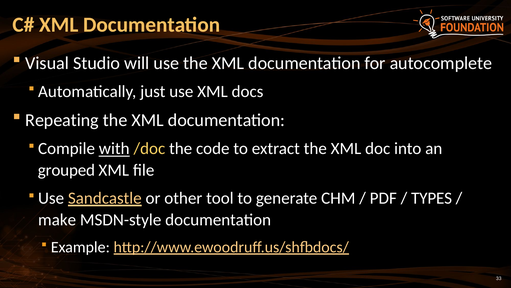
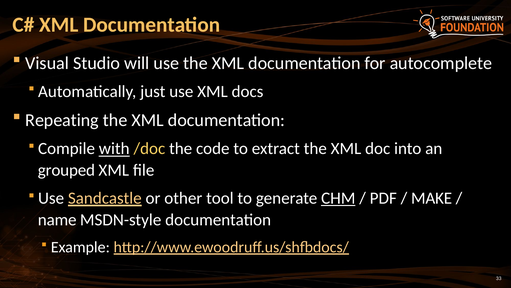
CHM underline: none -> present
TYPES: TYPES -> MAKE
make: make -> name
